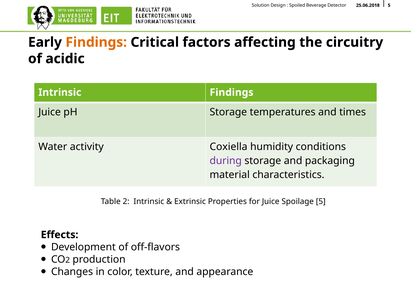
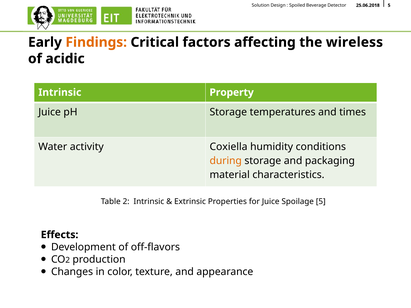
circuitry: circuitry -> wireless
Intrinsic Findings: Findings -> Property
during colour: purple -> orange
